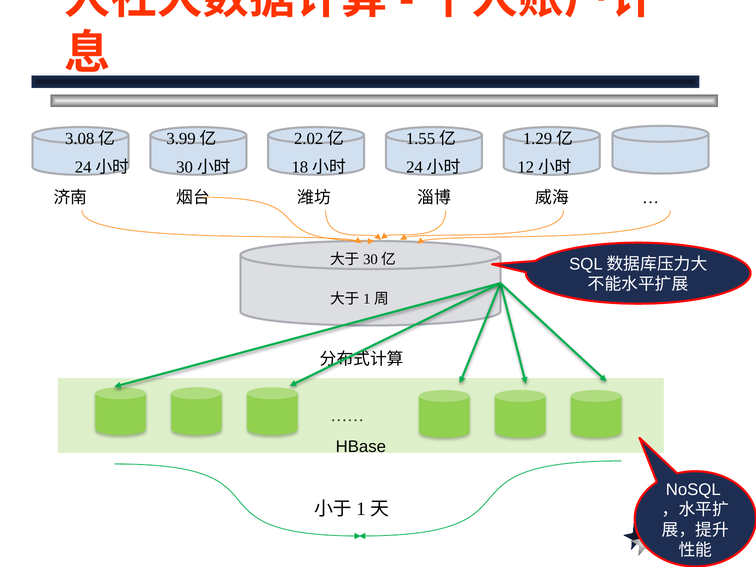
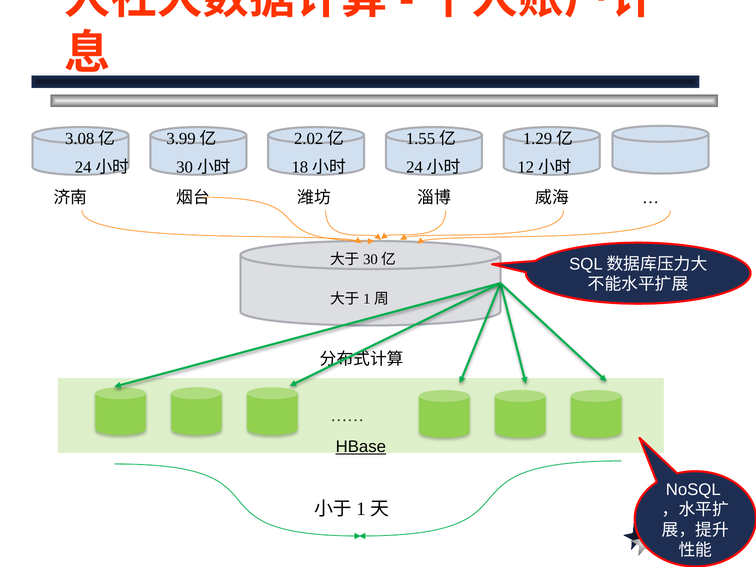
HBase underline: none -> present
